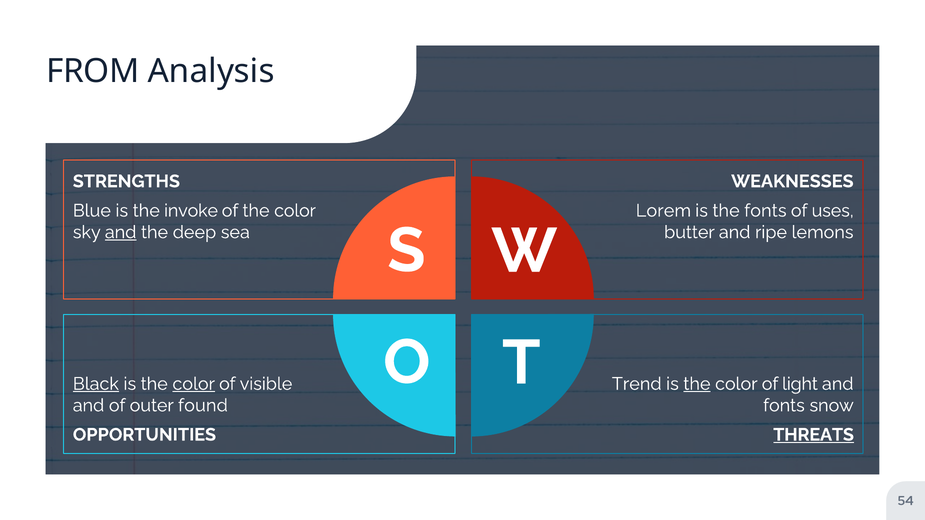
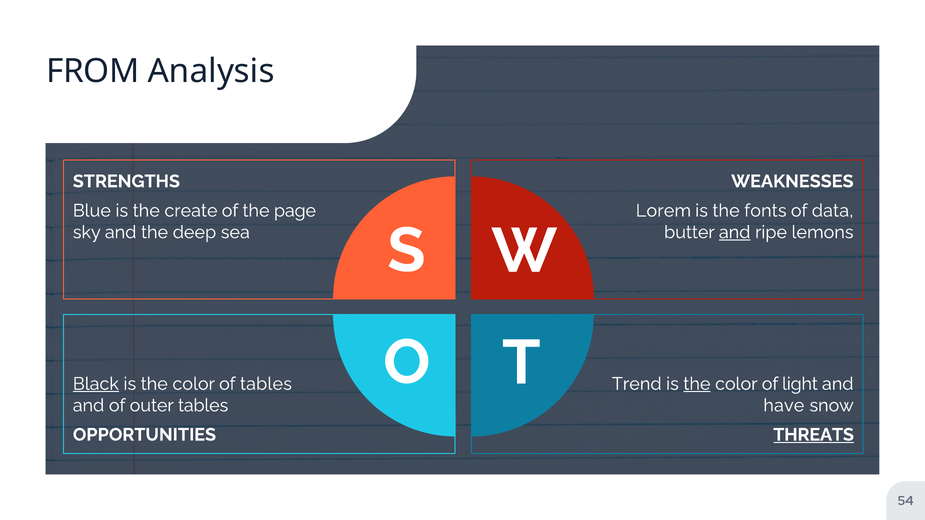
invoke: invoke -> create
of the color: color -> page
uses: uses -> data
and at (121, 232) underline: present -> none
and at (735, 232) underline: none -> present
color at (194, 384) underline: present -> none
of visible: visible -> tables
outer found: found -> tables
fonts at (784, 406): fonts -> have
